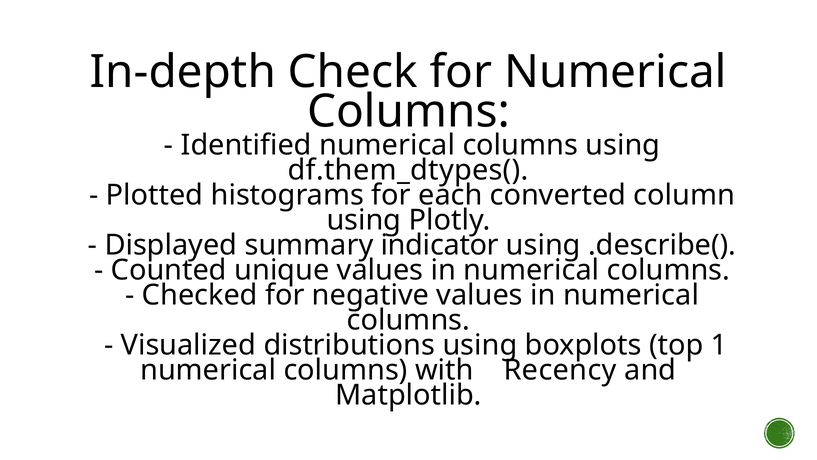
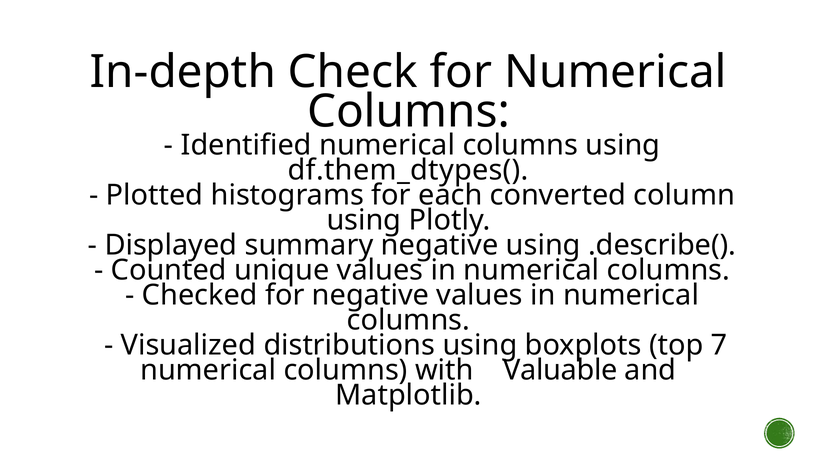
summary indicator: indicator -> negative
1: 1 -> 7
Recency: Recency -> Valuable
